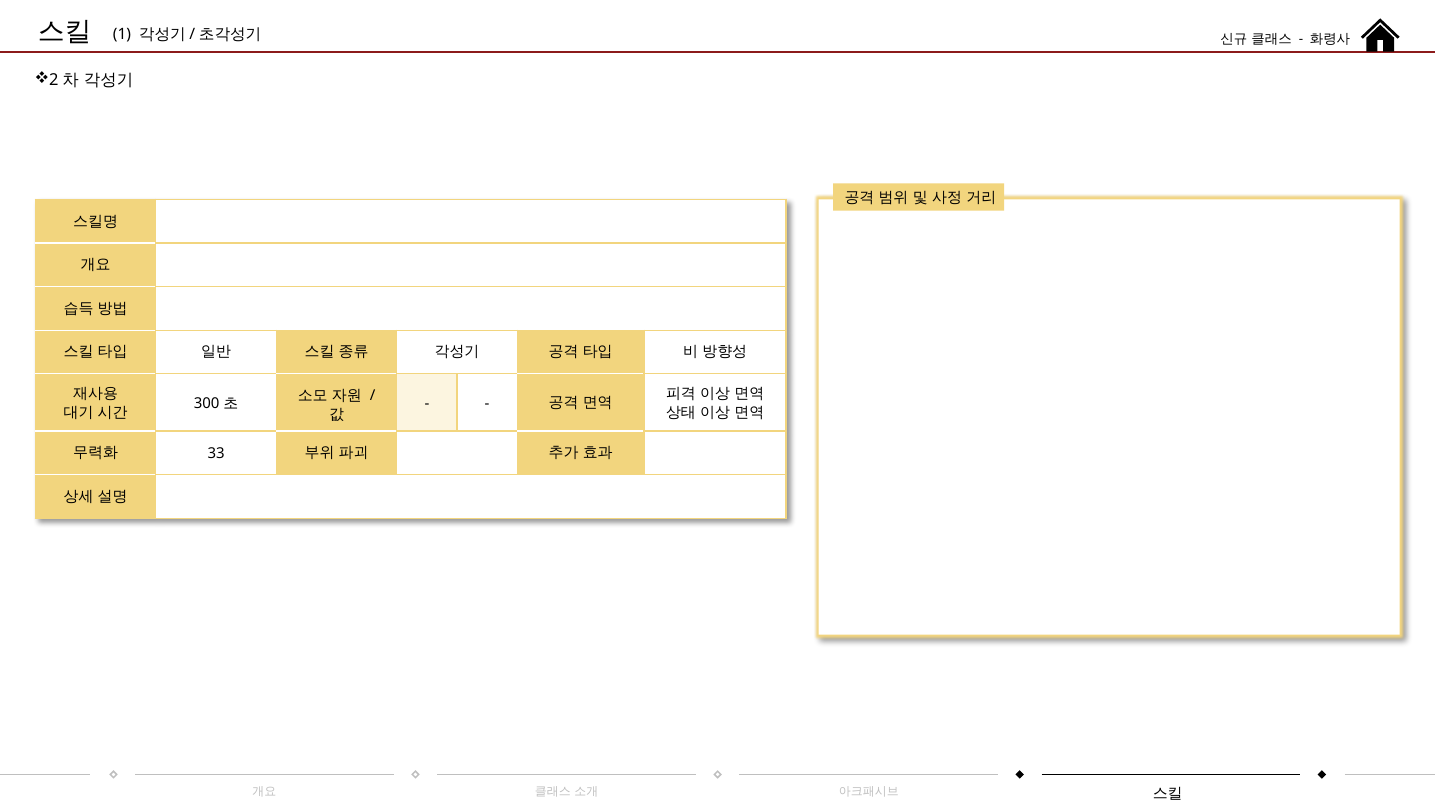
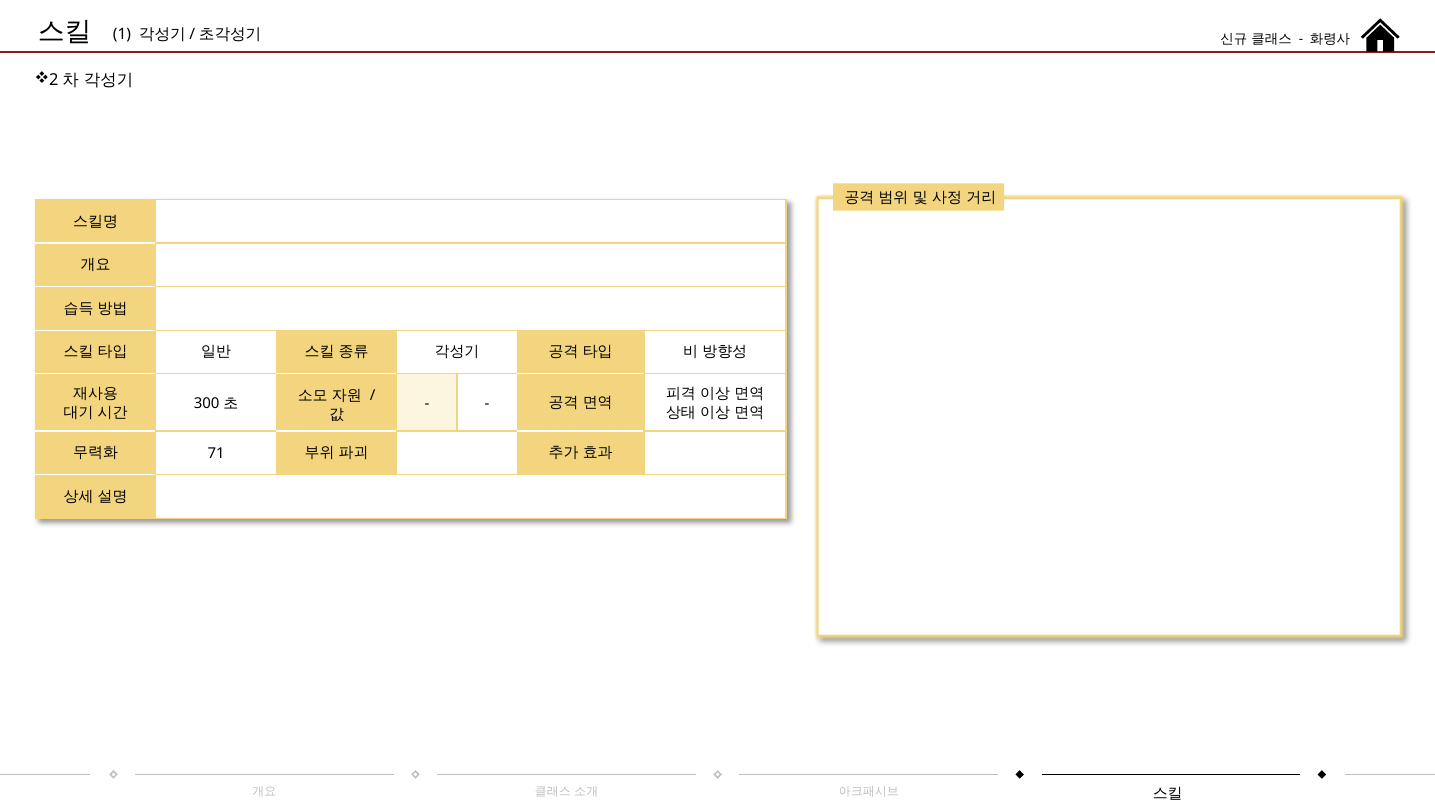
33: 33 -> 71
